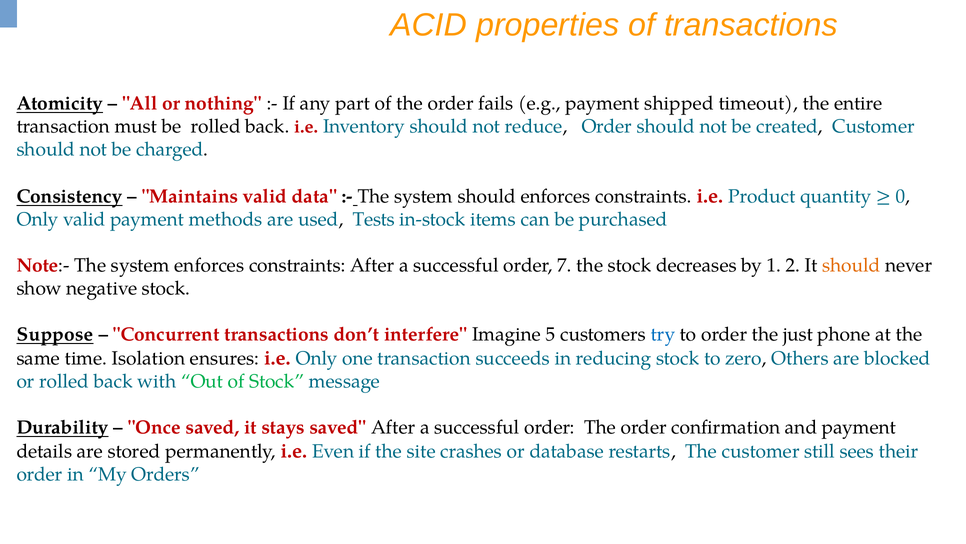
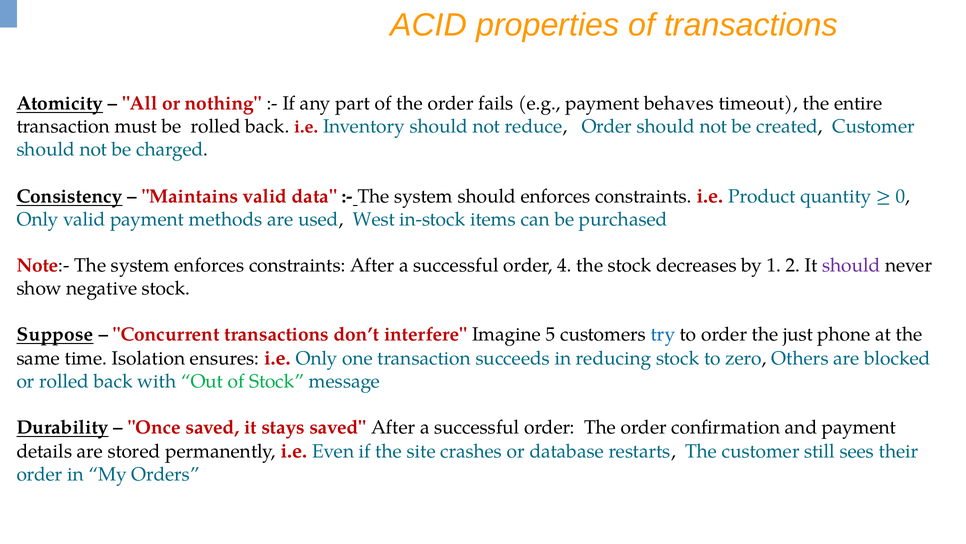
shipped: shipped -> behaves
Tests: Tests -> West
7: 7 -> 4
should at (851, 265) colour: orange -> purple
